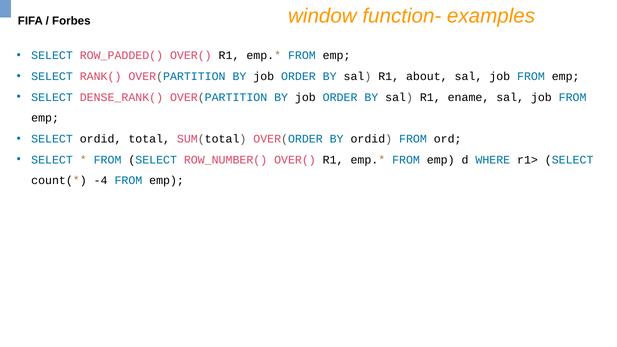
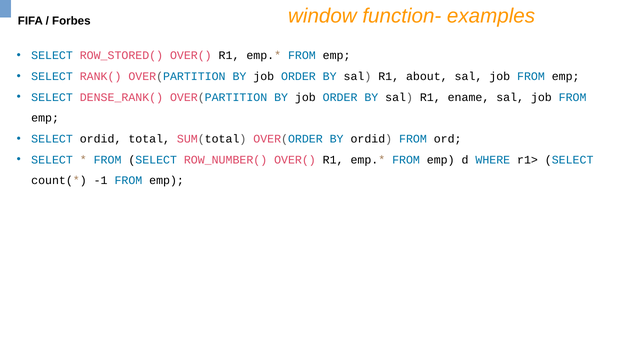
ROW_PADDED(: ROW_PADDED( -> ROW_STORED(
-4: -4 -> -1
